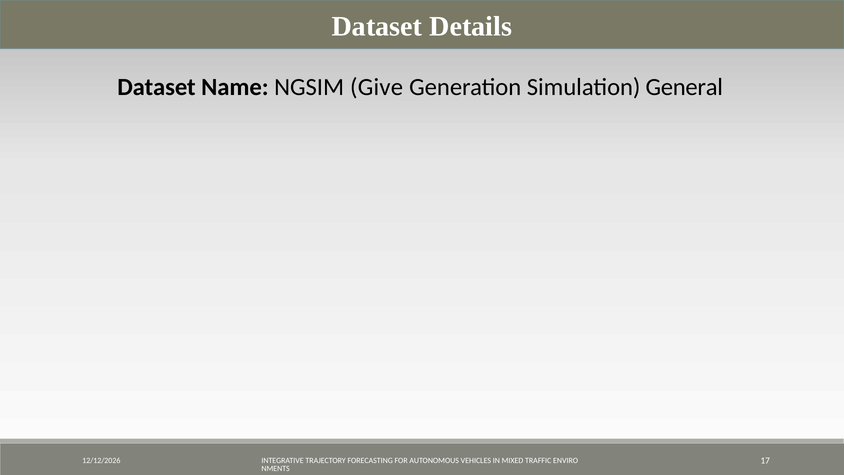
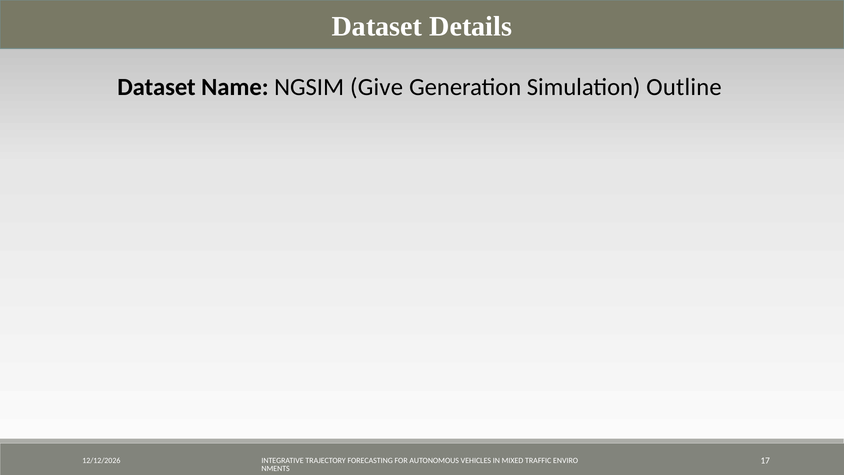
General: General -> Outline
